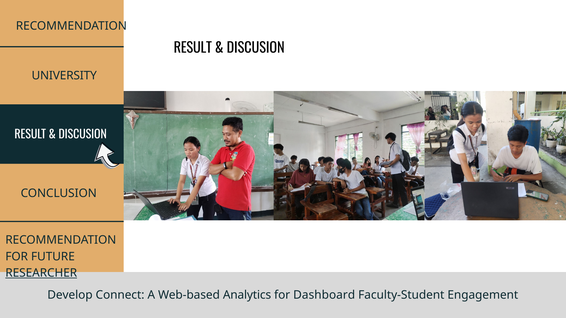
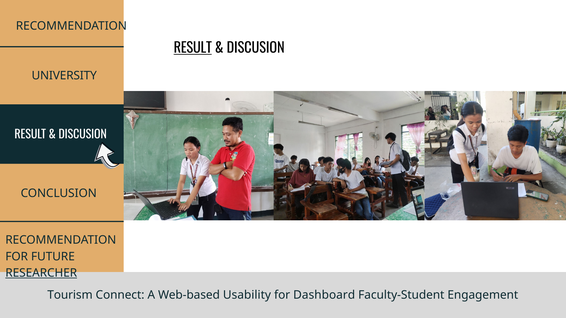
RESULT at (193, 48) underline: none -> present
Develop: Develop -> Tourism
Analytics: Analytics -> Usability
